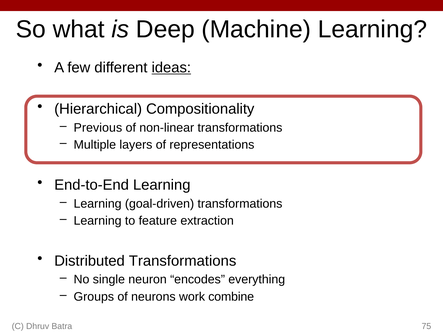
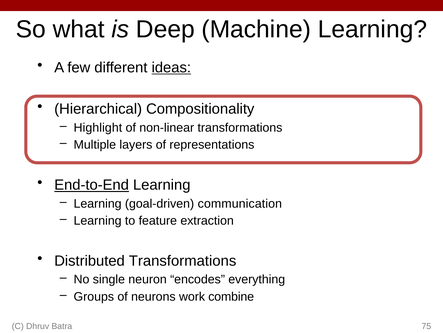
Previous: Previous -> Highlight
End-to-End underline: none -> present
goal-driven transformations: transformations -> communication
